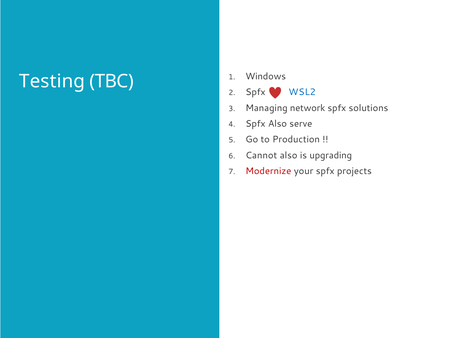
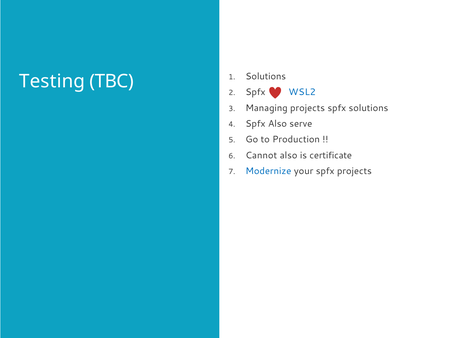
Windows at (266, 76): Windows -> Solutions
Managing network: network -> projects
upgrading: upgrading -> certificate
Modernize colour: red -> blue
